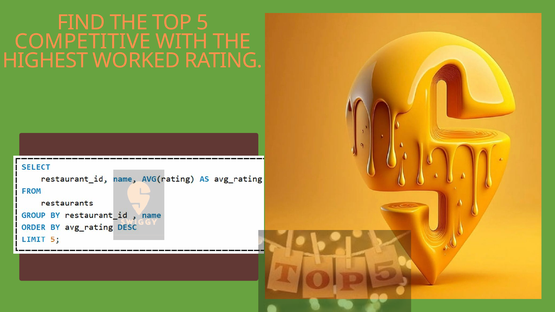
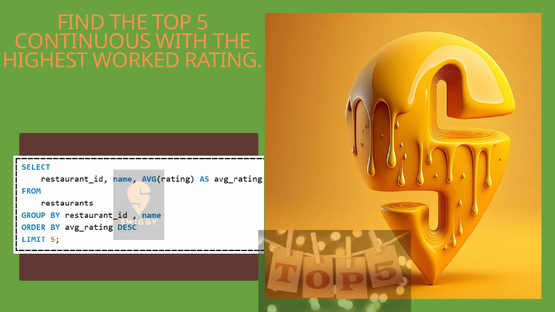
COMPETITIVE: COMPETITIVE -> CONTINUOUS
